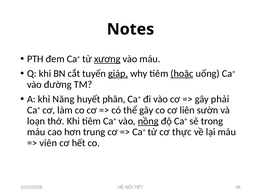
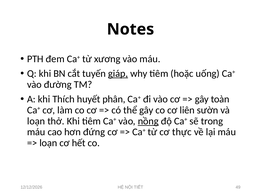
xương underline: present -> none
hoặc underline: present -> none
Năng: Năng -> Thích
phải: phải -> toàn
trung: trung -> đứng
viên at (48, 143): viên -> loạn
